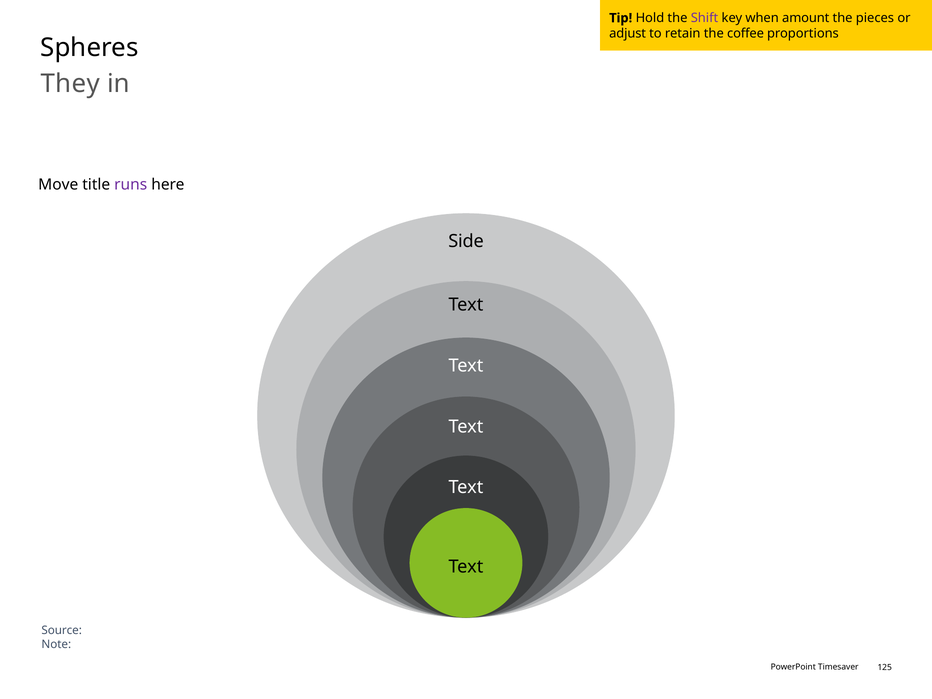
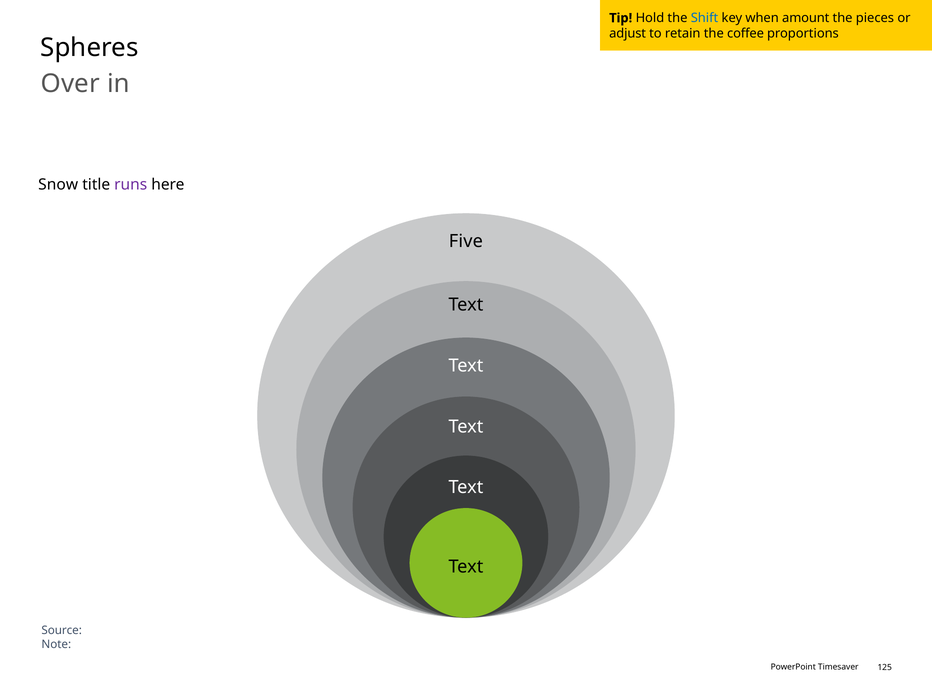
Shift colour: purple -> blue
They: They -> Over
Move: Move -> Snow
Side: Side -> Five
